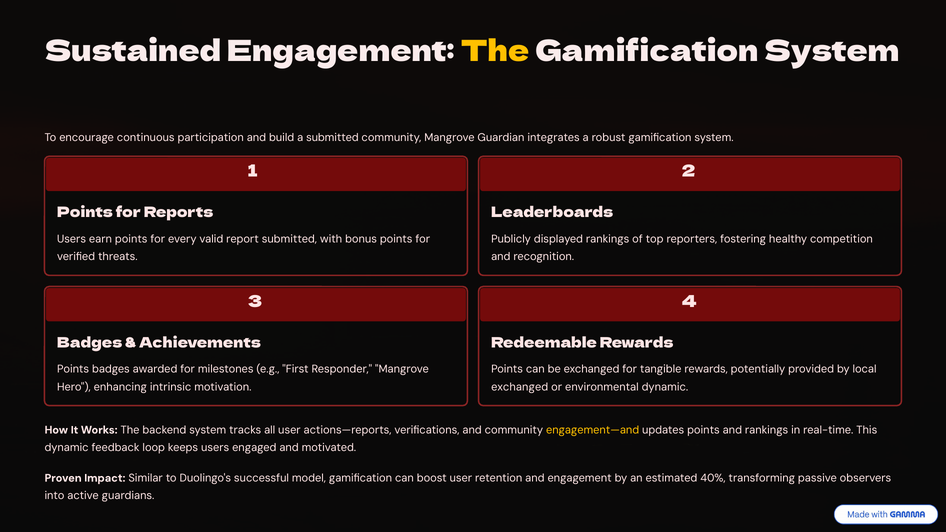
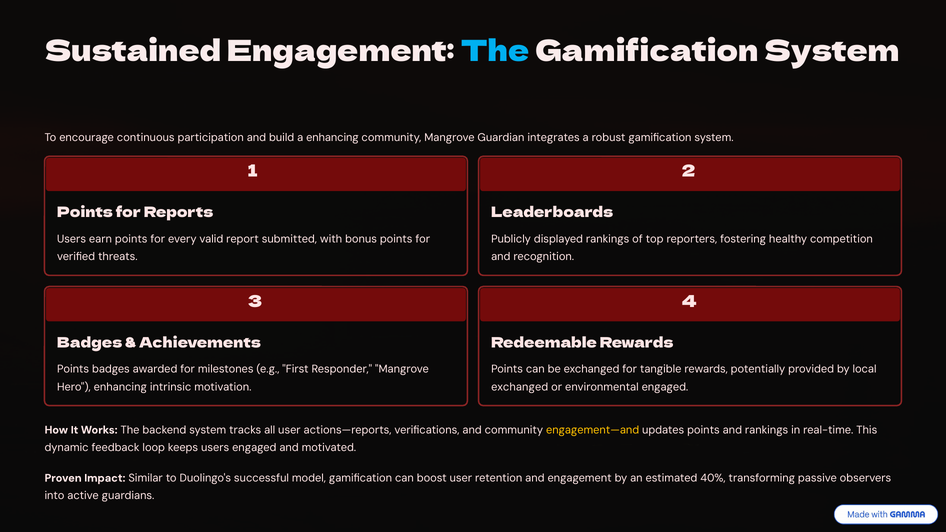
The at (495, 52) colour: yellow -> light blue
a submitted: submitted -> enhancing
environmental dynamic: dynamic -> engaged
